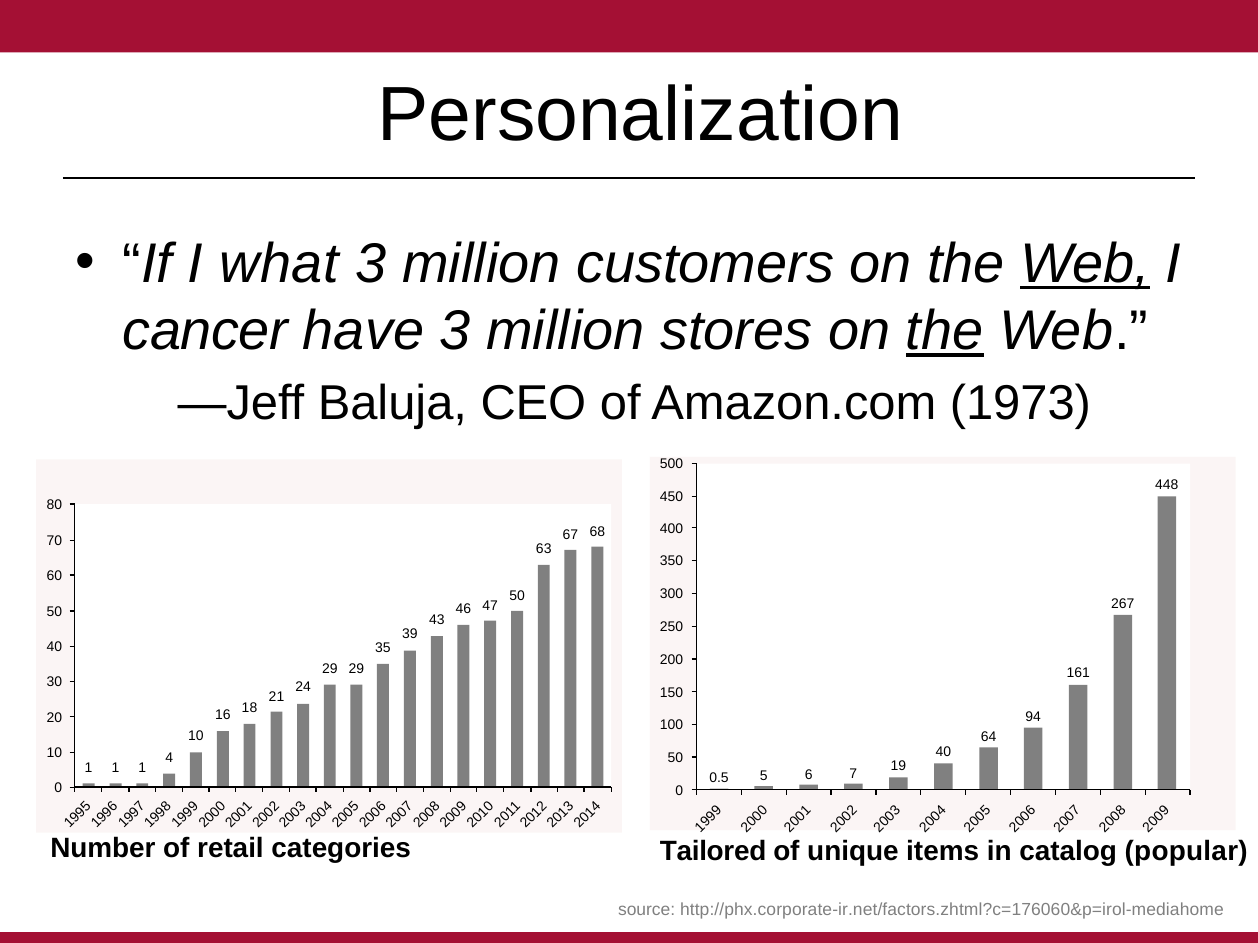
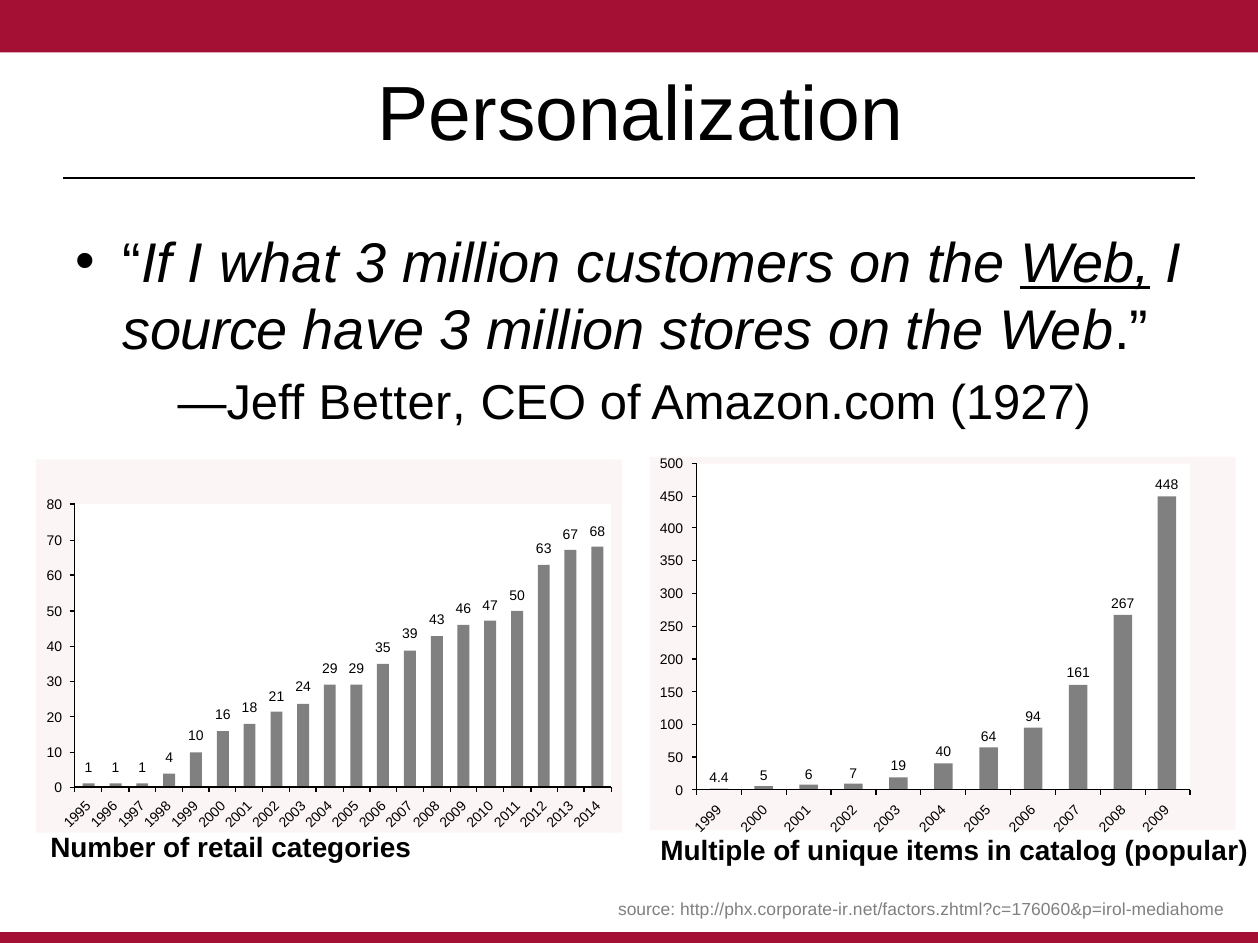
cancer at (205, 331): cancer -> source
the at (945, 331) underline: present -> none
Baluja: Baluja -> Better
1973: 1973 -> 1927
0.5: 0.5 -> 4.4
Tailored: Tailored -> Multiple
